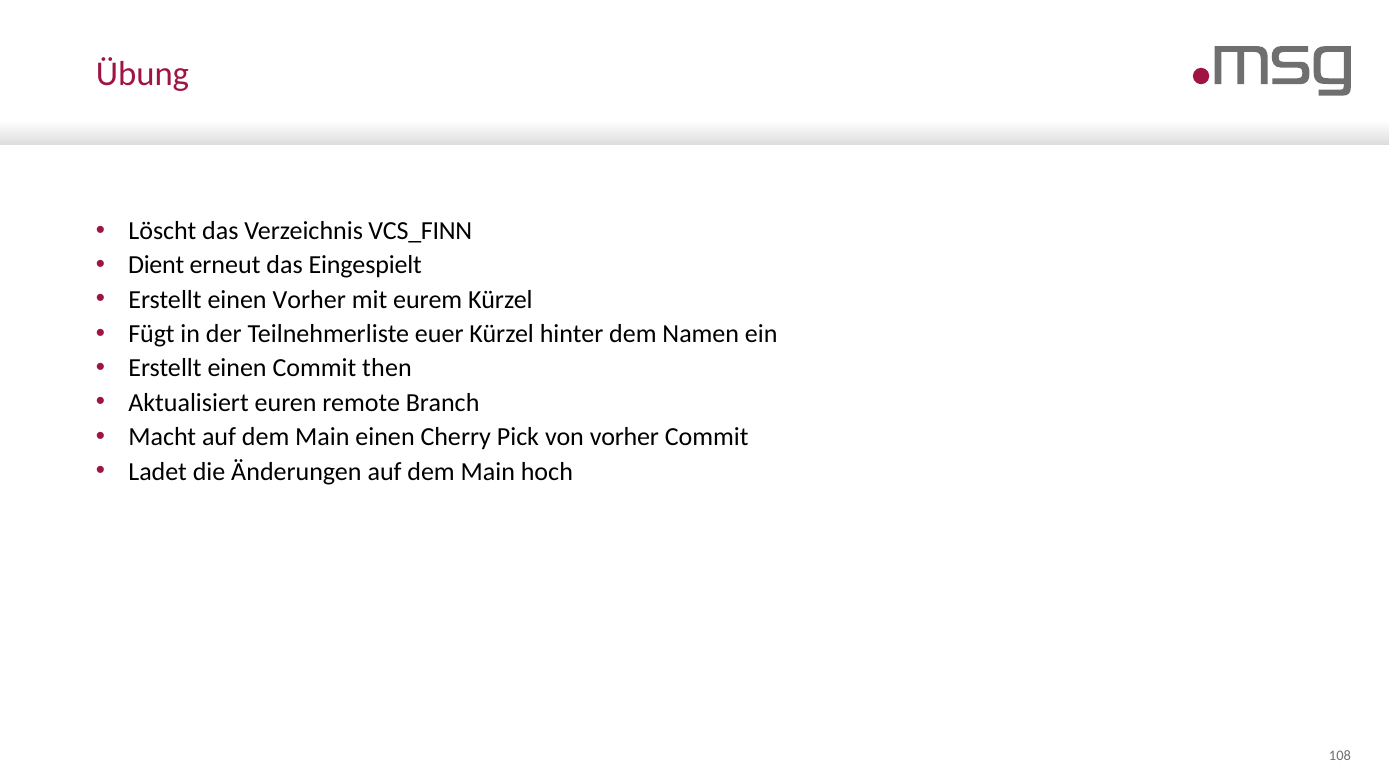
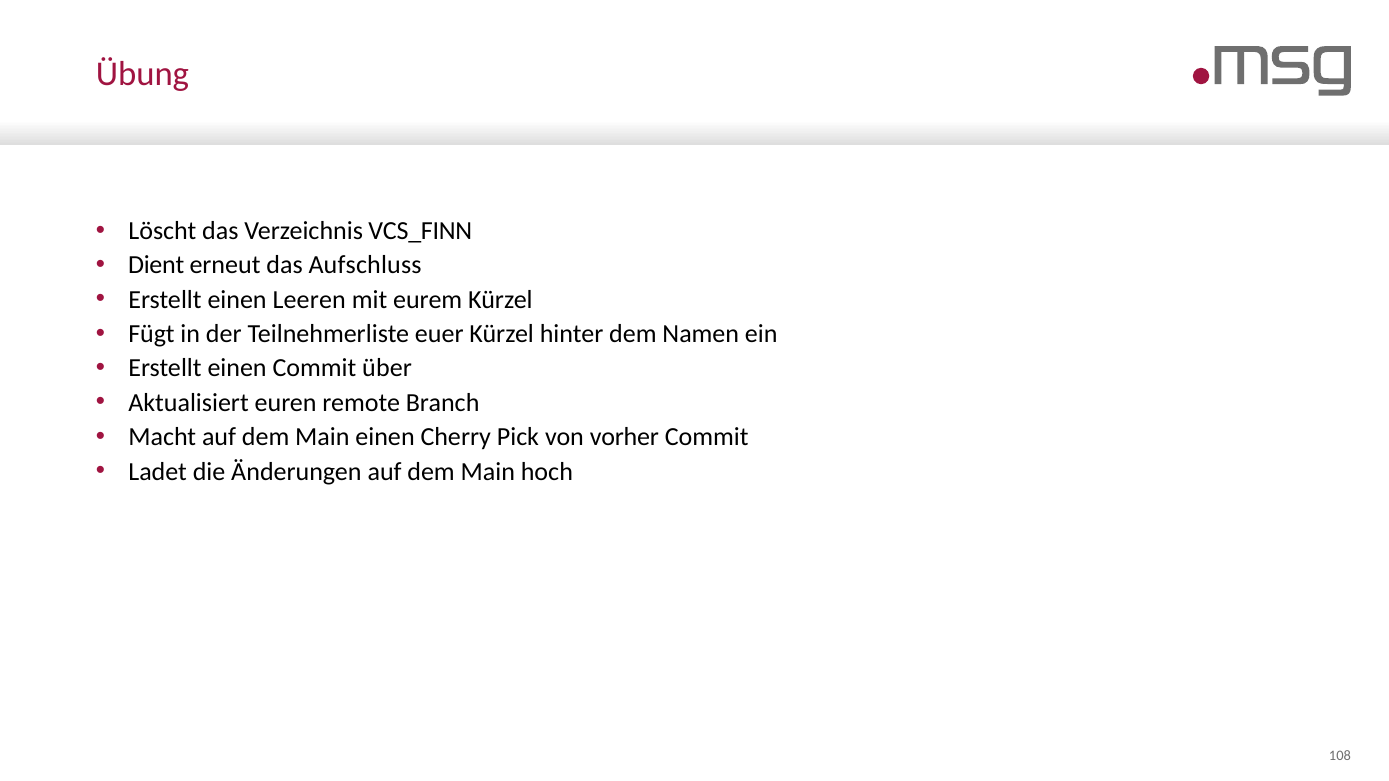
Eingespielt: Eingespielt -> Aufschluss
einen Vorher: Vorher -> Leeren
then: then -> über
